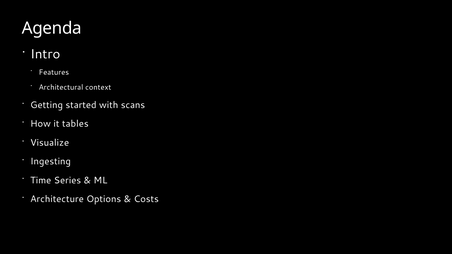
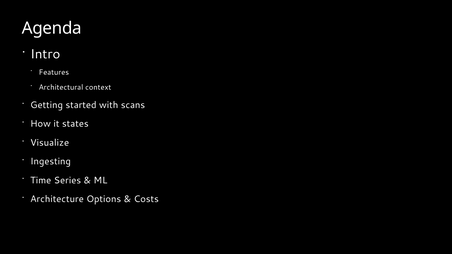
tables: tables -> states
